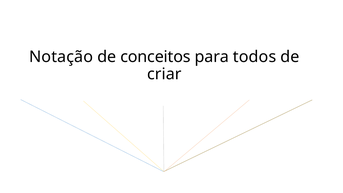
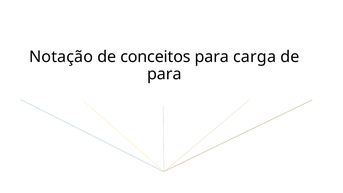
todos: todos -> carga
criar at (164, 74): criar -> para
